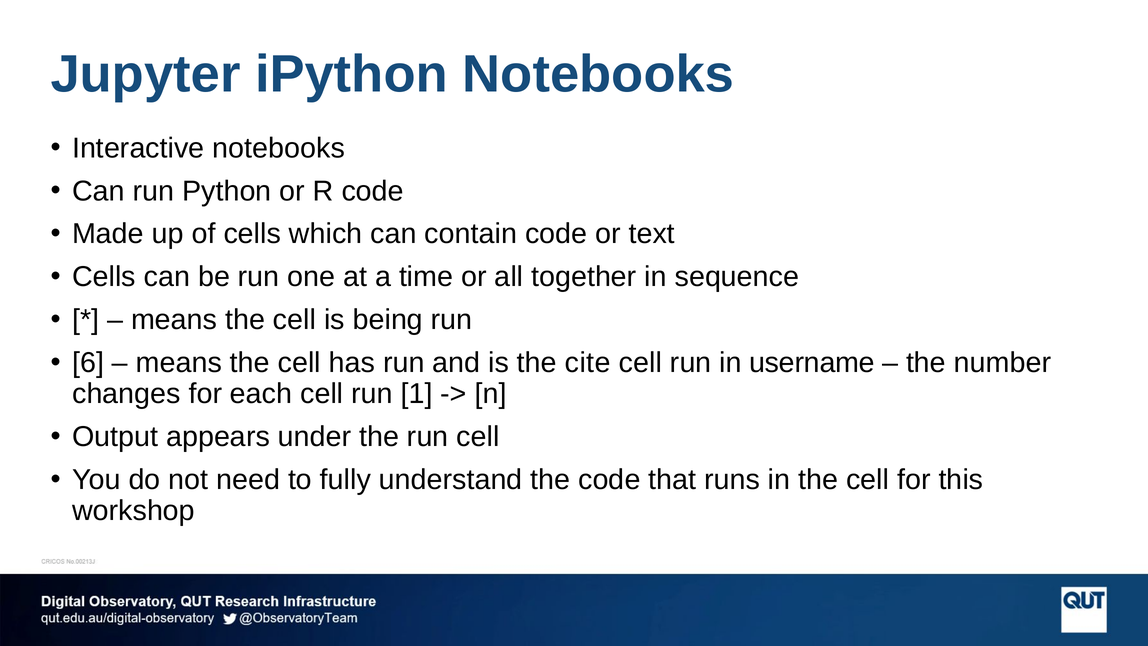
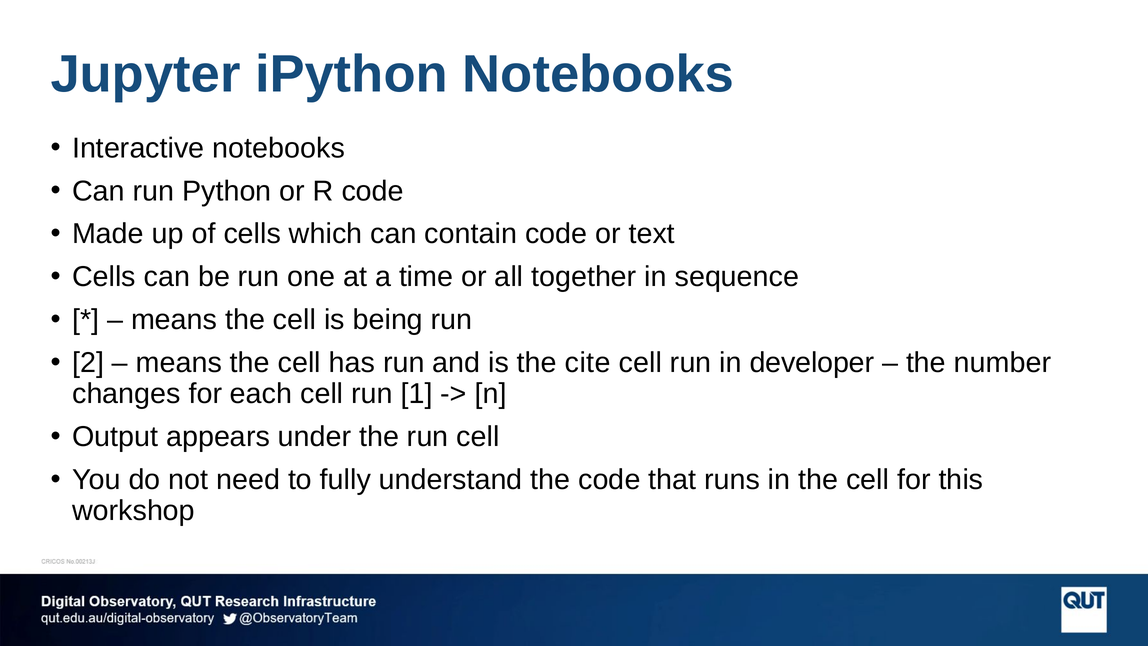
6: 6 -> 2
username: username -> developer
